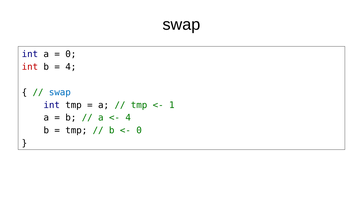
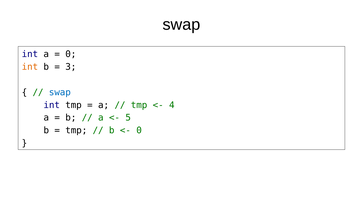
int at (30, 67) colour: red -> orange
4 at (71, 67): 4 -> 3
1: 1 -> 4
4 at (128, 118): 4 -> 5
